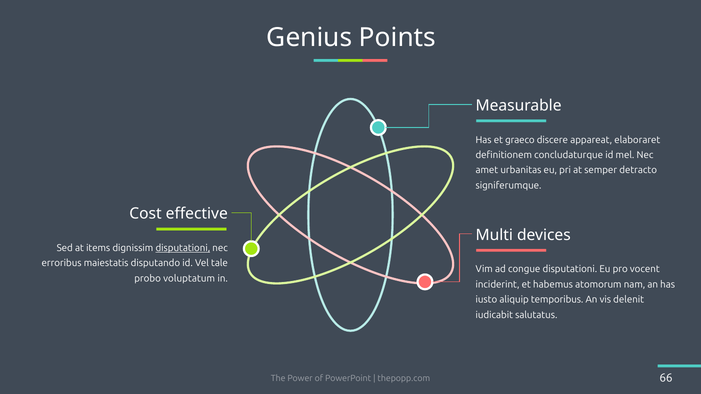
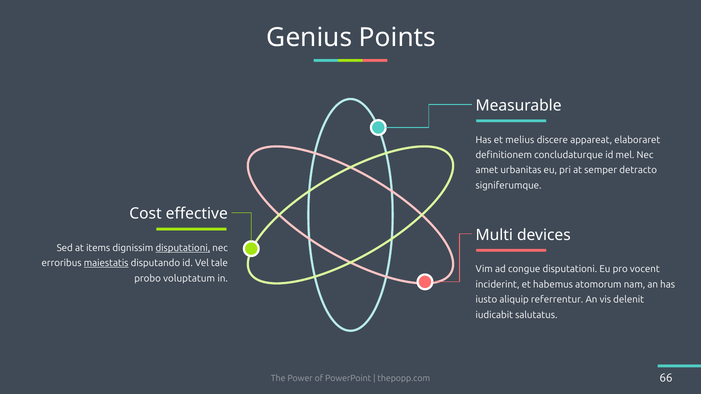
graeco: graeco -> melius
maiestatis underline: none -> present
temporibus: temporibus -> referrentur
